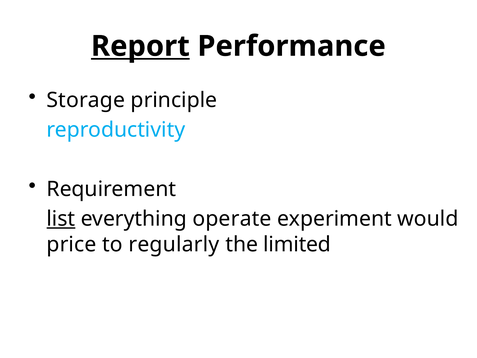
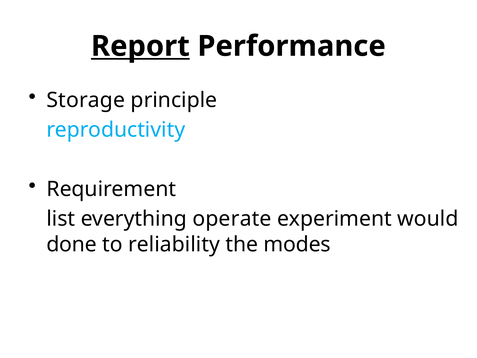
list underline: present -> none
price: price -> done
regularly: regularly -> reliability
limited: limited -> modes
